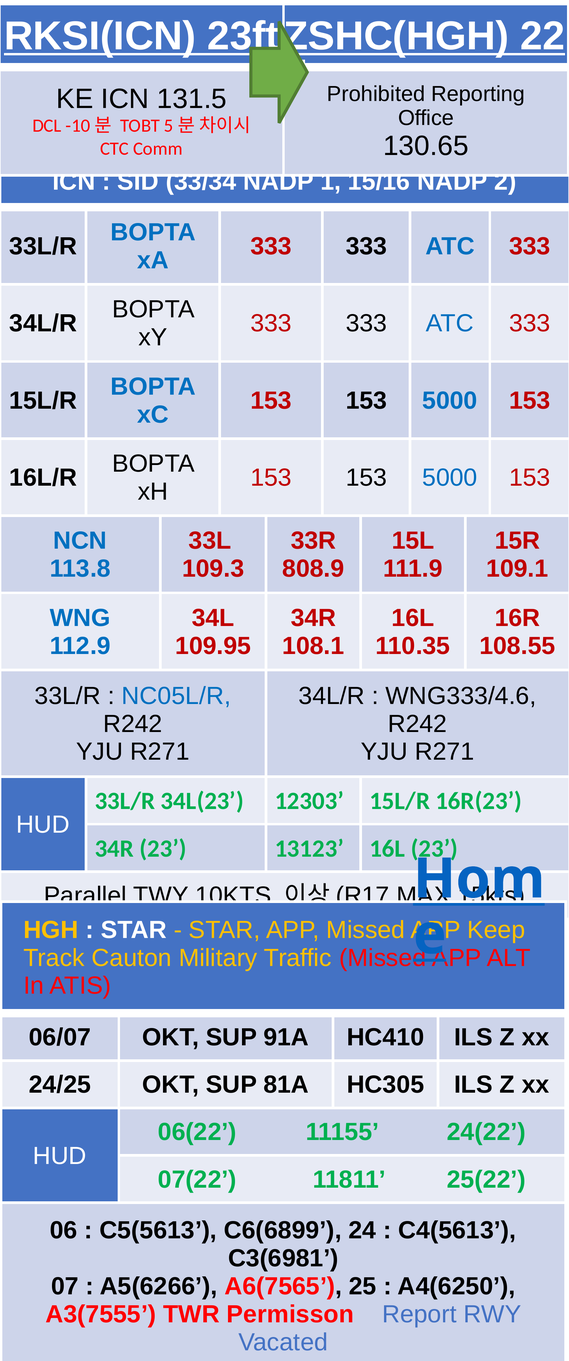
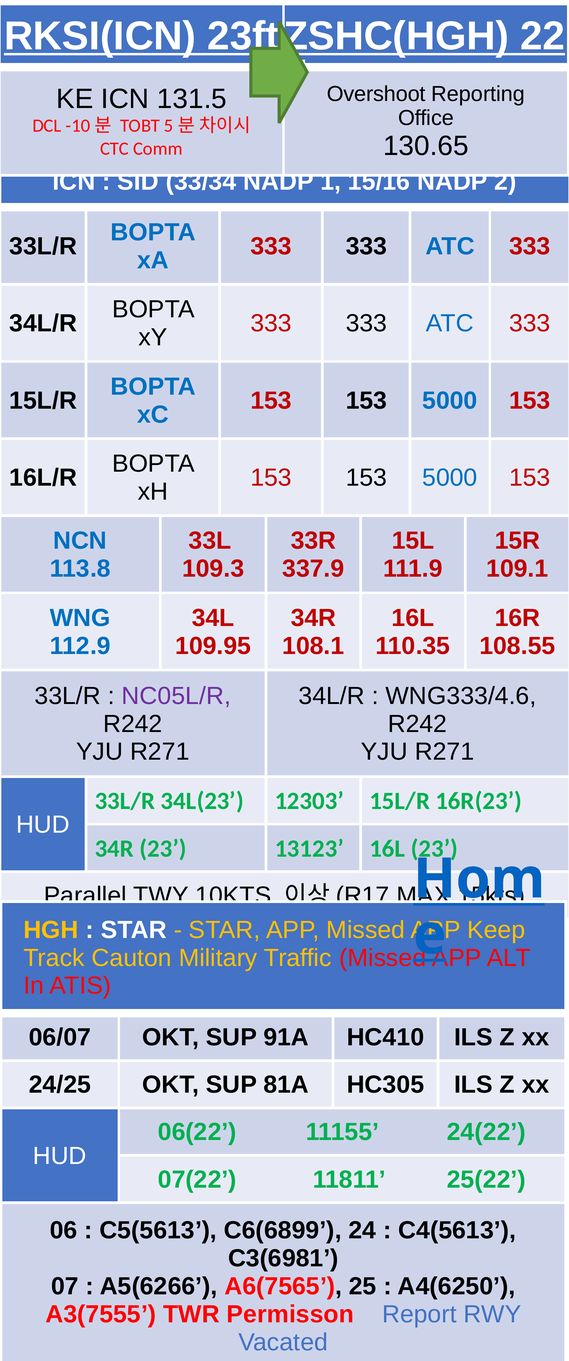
Prohibited: Prohibited -> Overshoot
808.9: 808.9 -> 337.9
NC05L/R colour: blue -> purple
